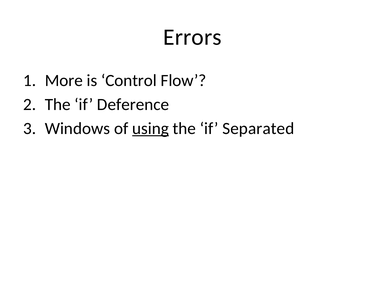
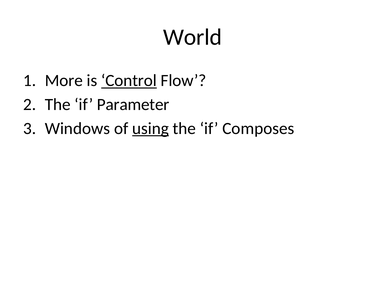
Errors: Errors -> World
Control underline: none -> present
Deference: Deference -> Parameter
Separated: Separated -> Composes
